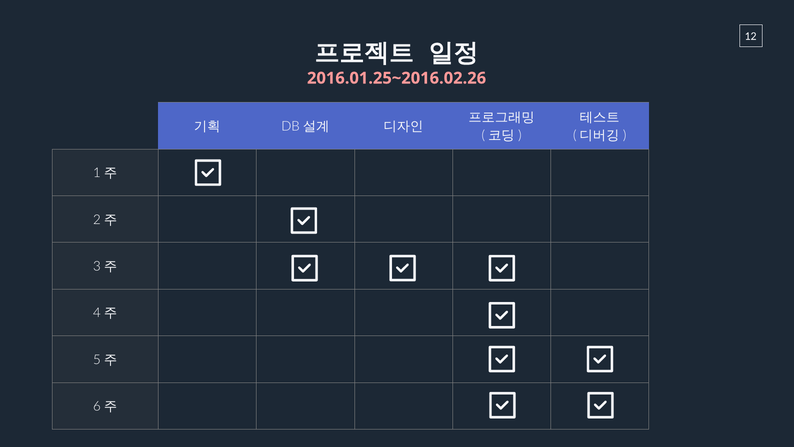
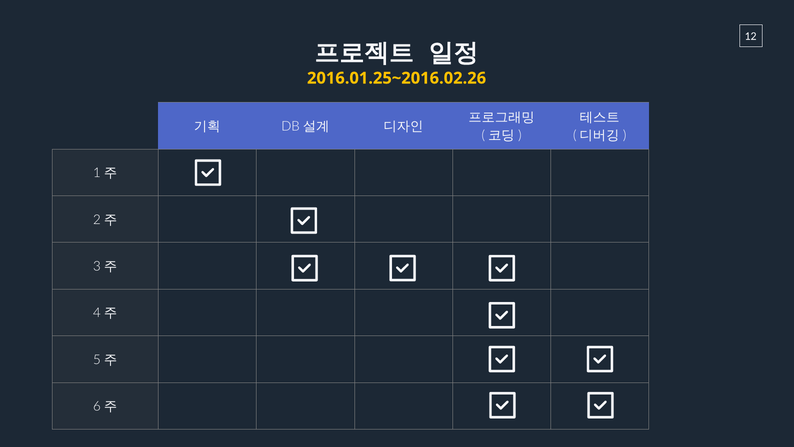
2016.01.25~2016.02.26 colour: pink -> yellow
